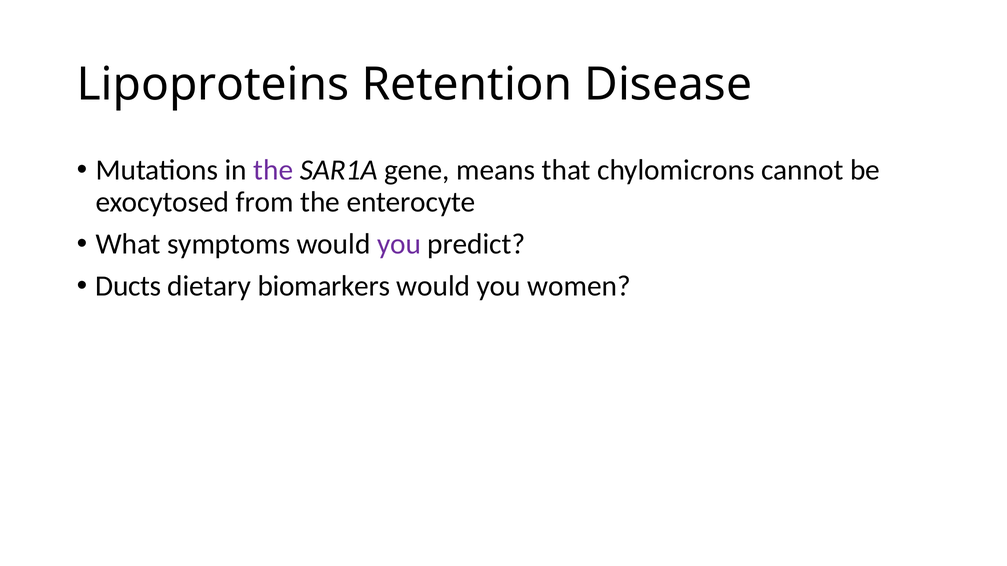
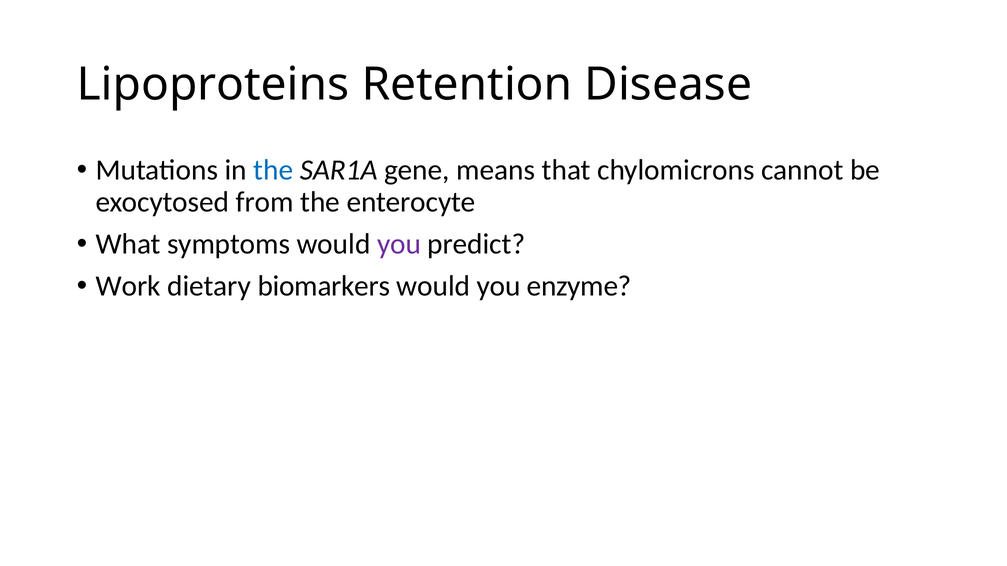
the at (273, 170) colour: purple -> blue
Ducts: Ducts -> Work
women: women -> enzyme
